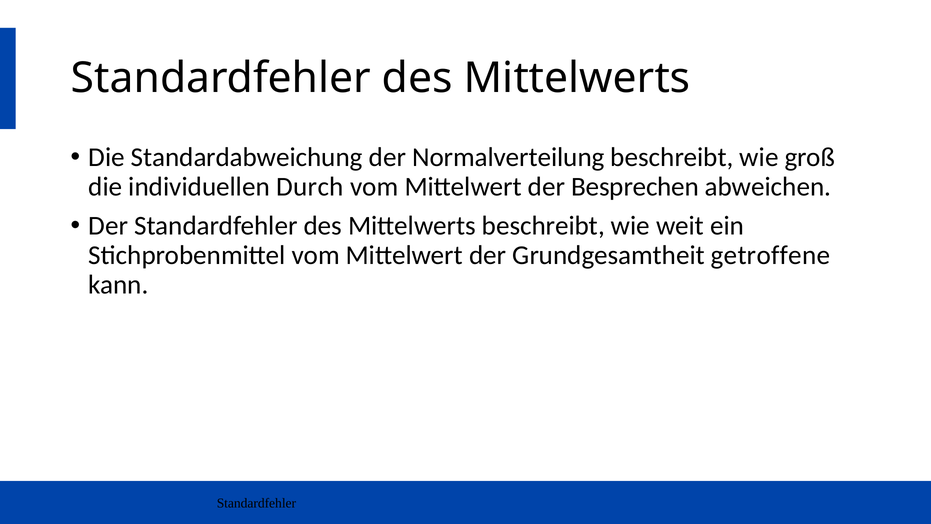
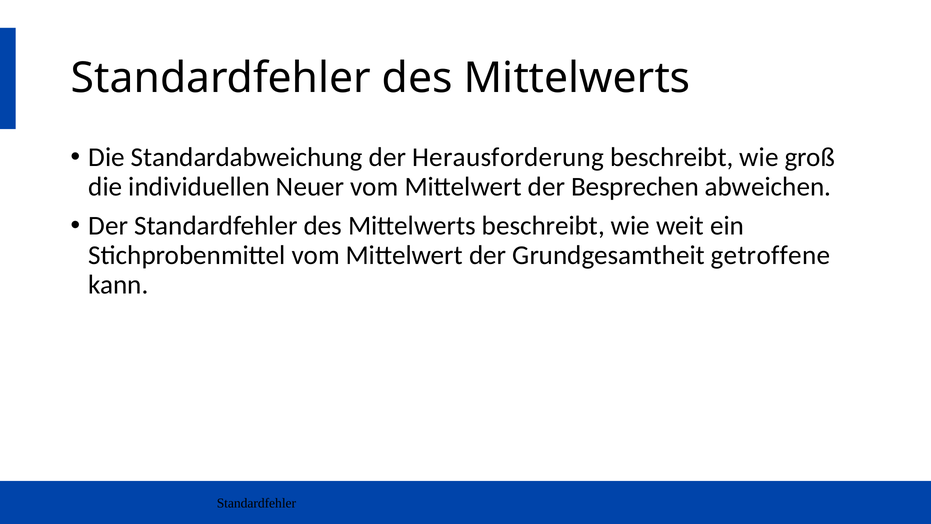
Normalverteilung: Normalverteilung -> Herausforderung
Durch: Durch -> Neuer
